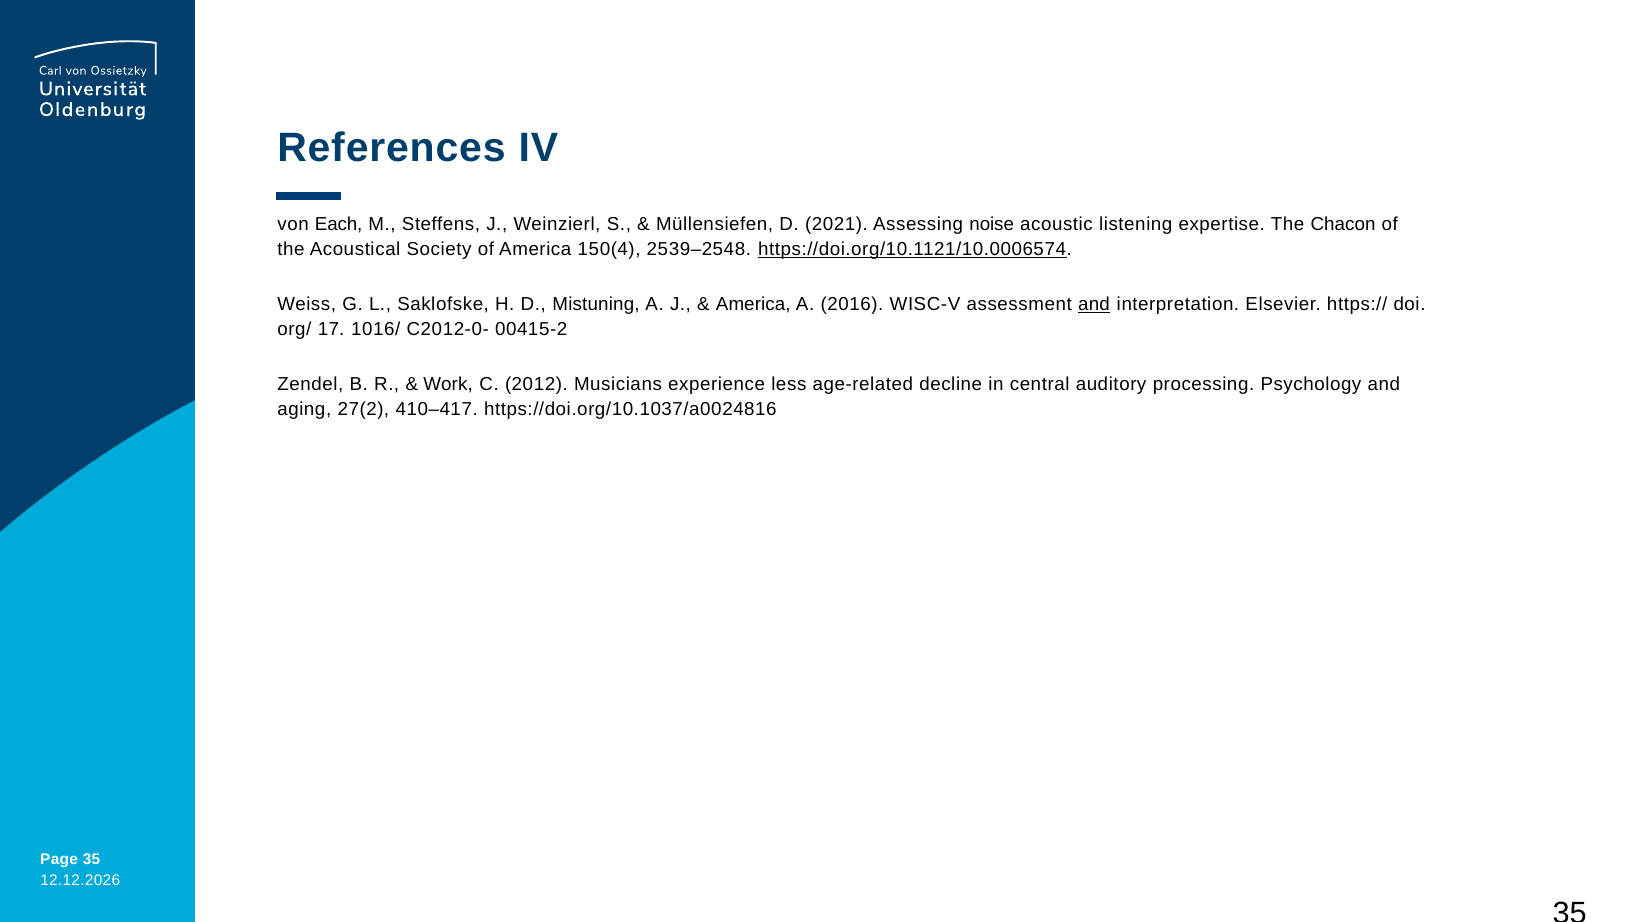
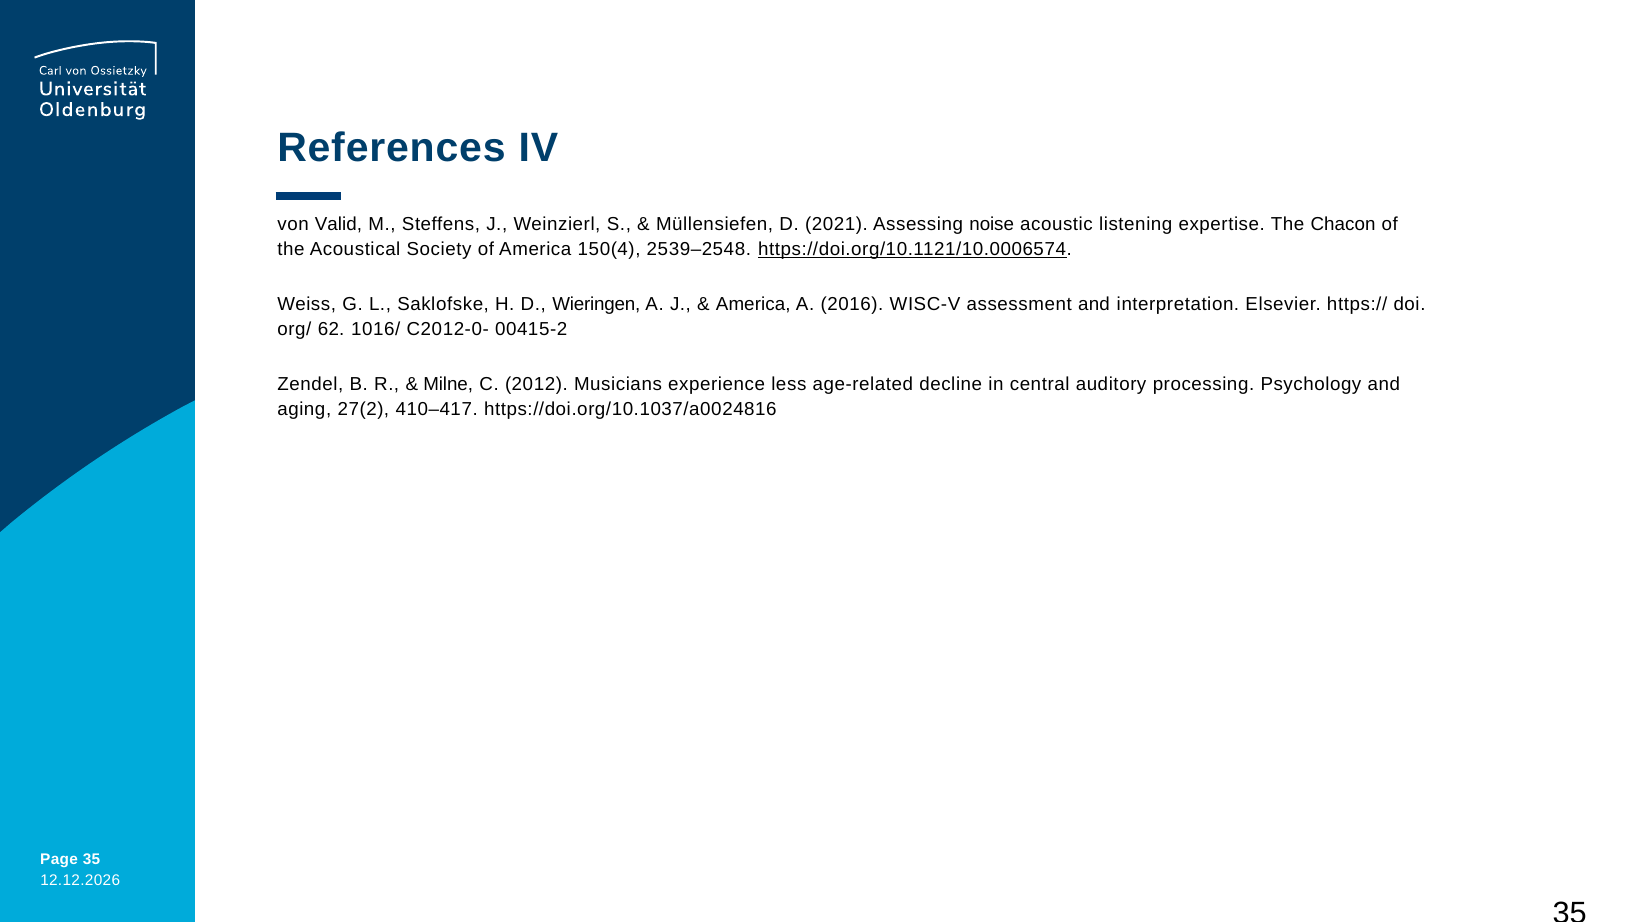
Each: Each -> Valid
Mistuning: Mistuning -> Wieringen
and at (1094, 304) underline: present -> none
17: 17 -> 62
Work: Work -> Milne
